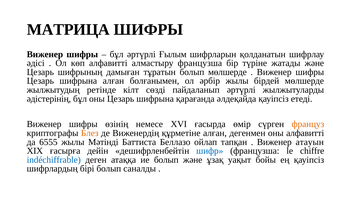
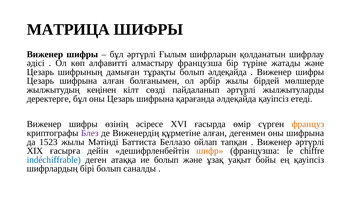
тұратын: тұратын -> тұрақты
болып мөлшерде: мөлшерде -> әлдеқайда
ретінде: ретінде -> кеңінен
әдістерінің: әдістерінің -> деректерге
немесе: немесе -> әсіресе
Блез colour: orange -> purple
оны алфавитті: алфавитті -> шифрына
6555: 6555 -> 1523
Виженер атауын: атауын -> әртүрлі
шифр colour: blue -> orange
